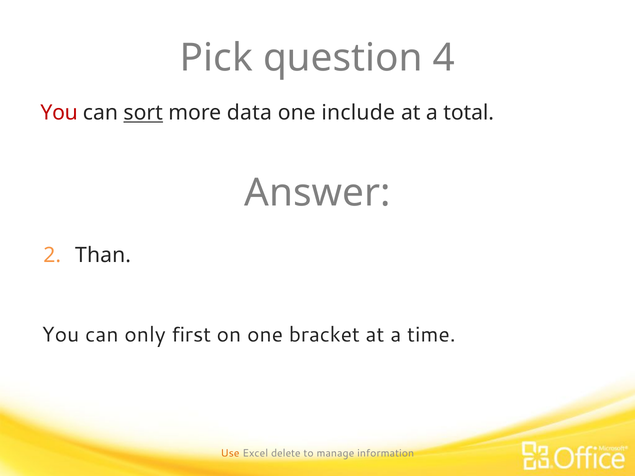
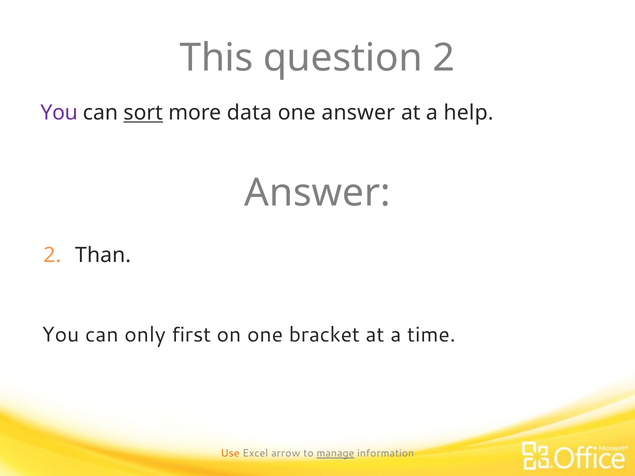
Pick: Pick -> This
question 4: 4 -> 2
You at (59, 113) colour: red -> purple
one include: include -> answer
total: total -> help
delete: delete -> arrow
manage underline: none -> present
